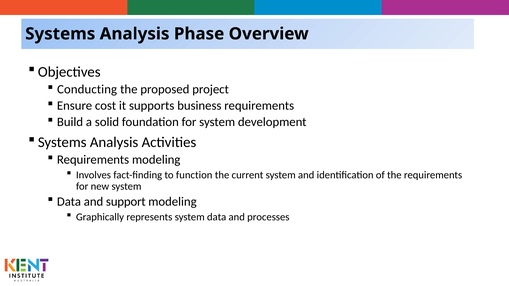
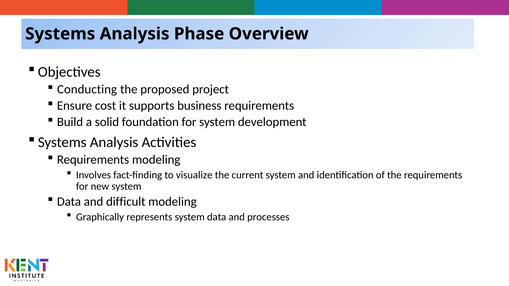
function: function -> visualize
support: support -> difficult
